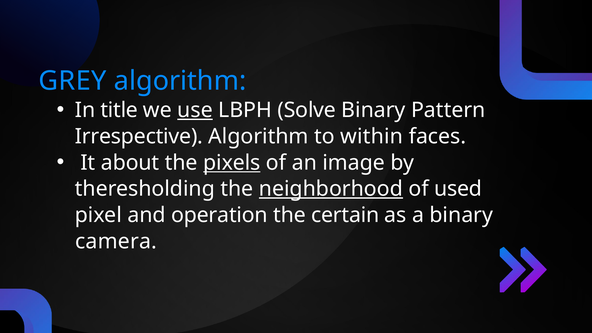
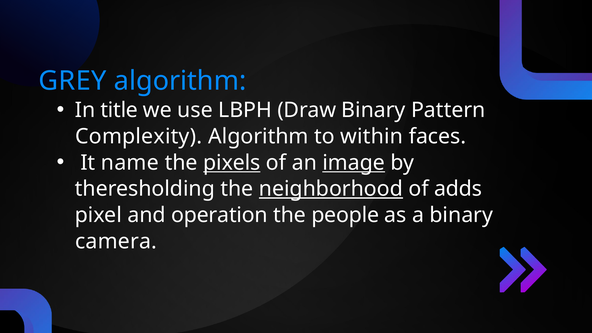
use underline: present -> none
Solve: Solve -> Draw
Irrespective: Irrespective -> Complexity
about: about -> name
image underline: none -> present
used: used -> adds
certain: certain -> people
